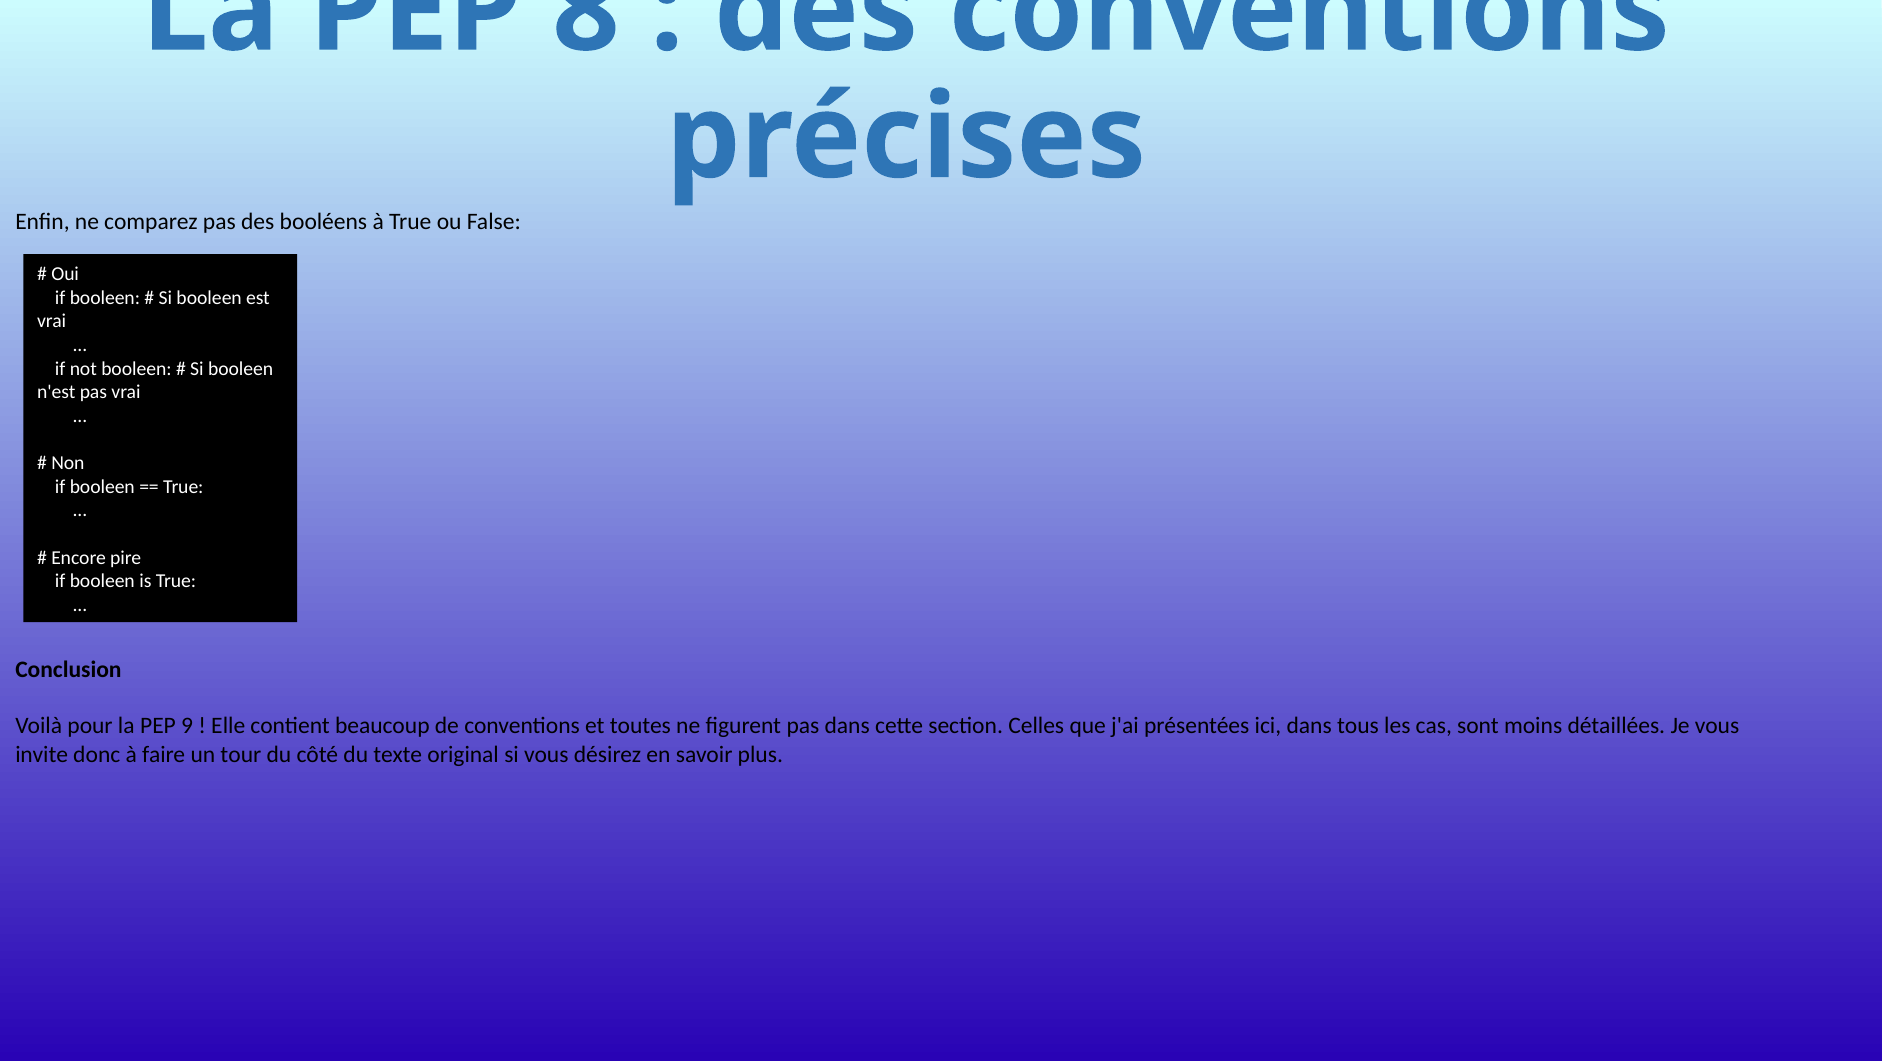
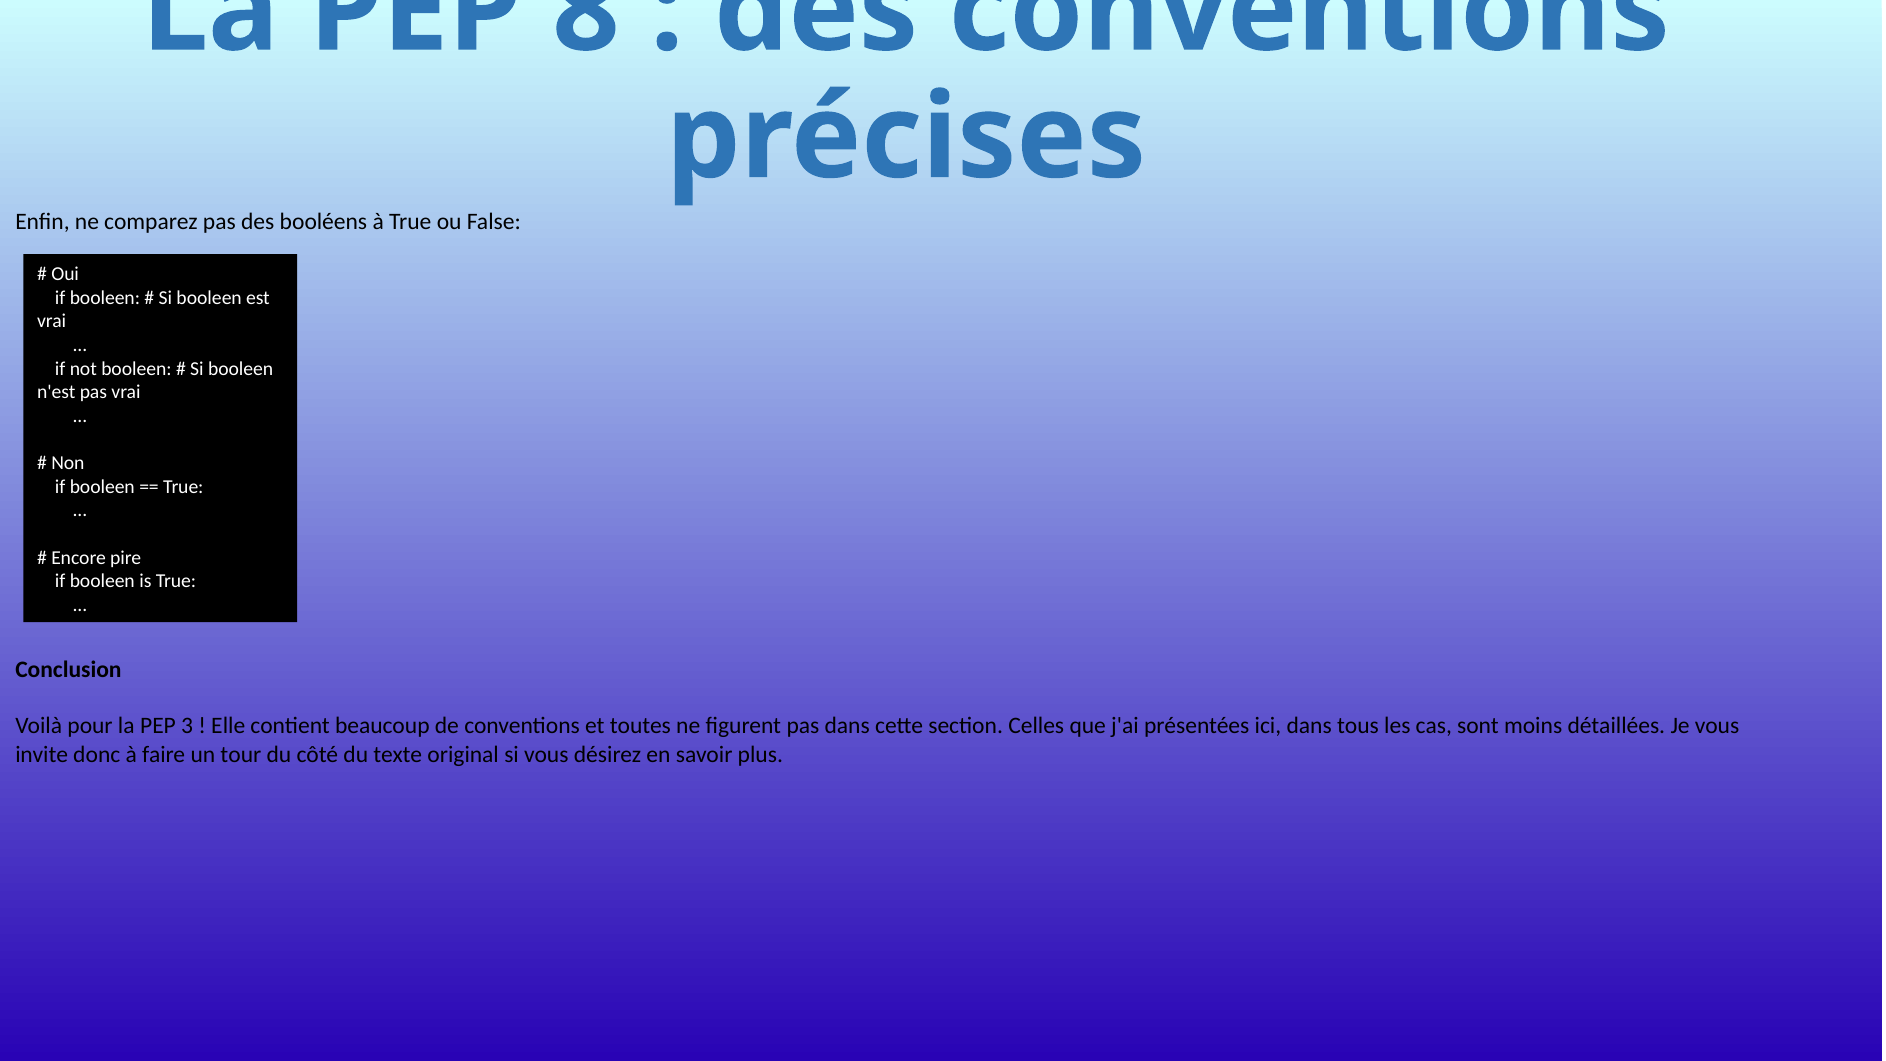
9: 9 -> 3
